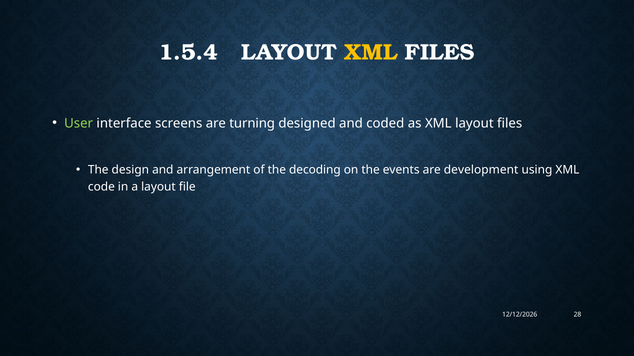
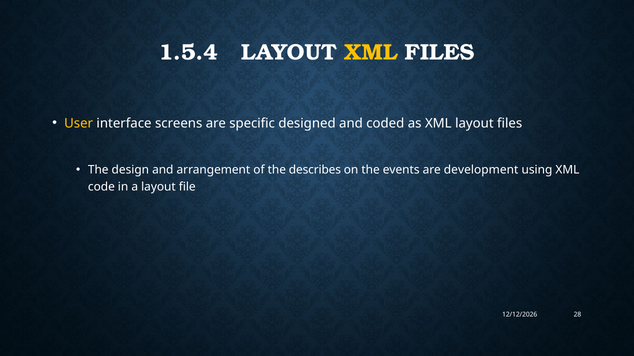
User colour: light green -> yellow
turning: turning -> specific
decoding: decoding -> describes
